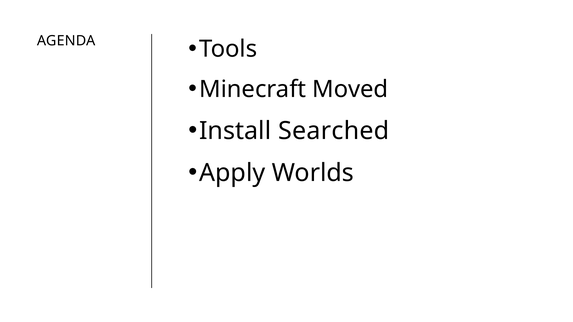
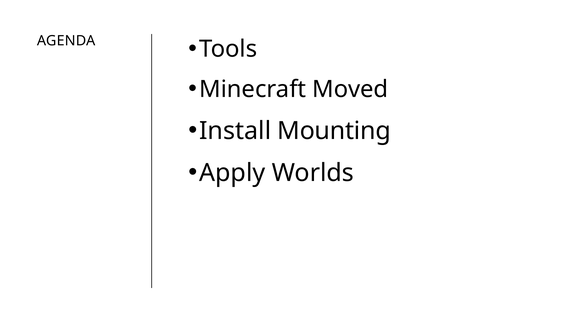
Searched: Searched -> Mounting
